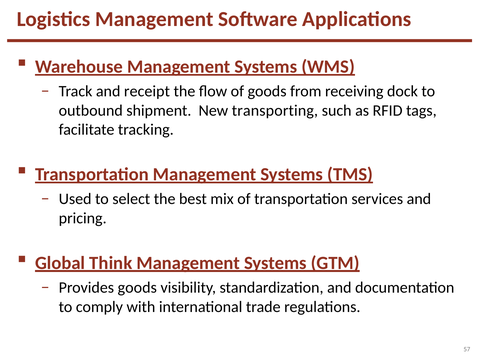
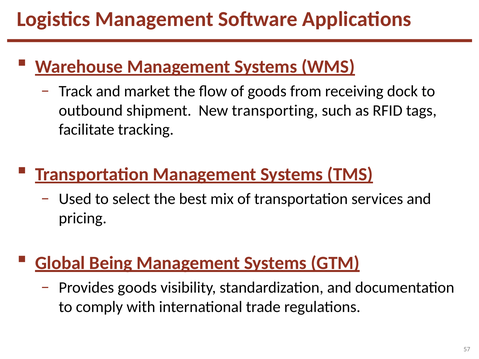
receipt: receipt -> market
Think: Think -> Being
